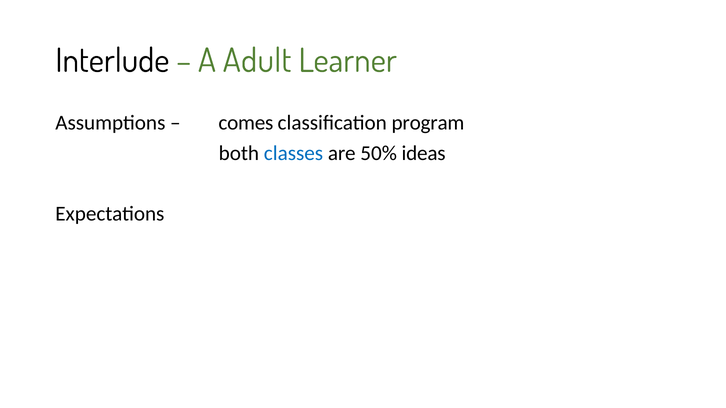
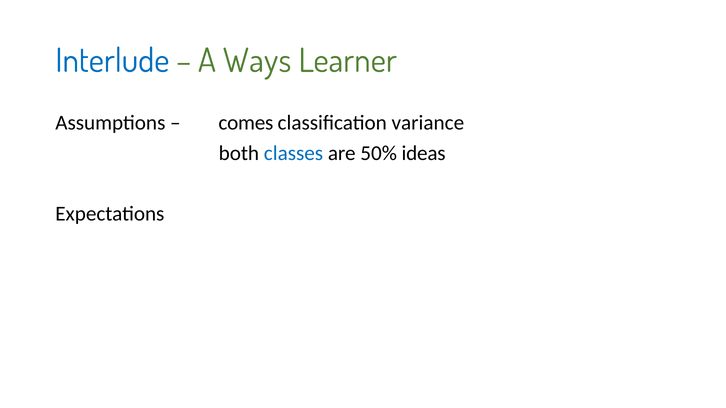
Interlude colour: black -> blue
Adult: Adult -> Ways
program: program -> variance
